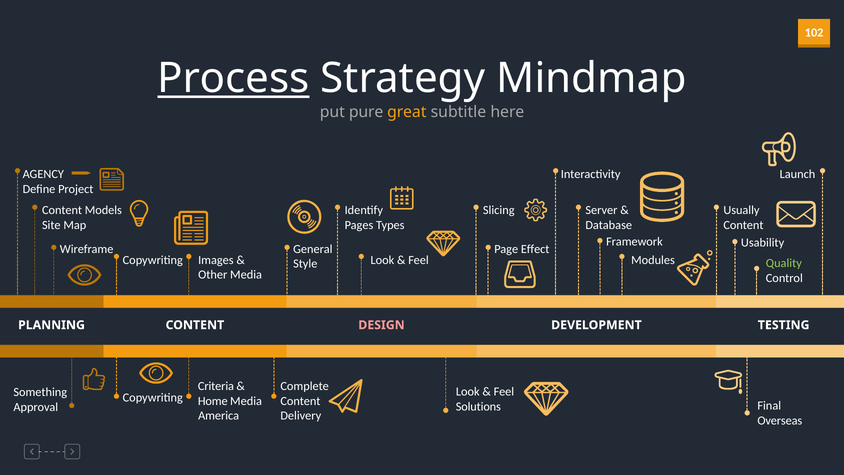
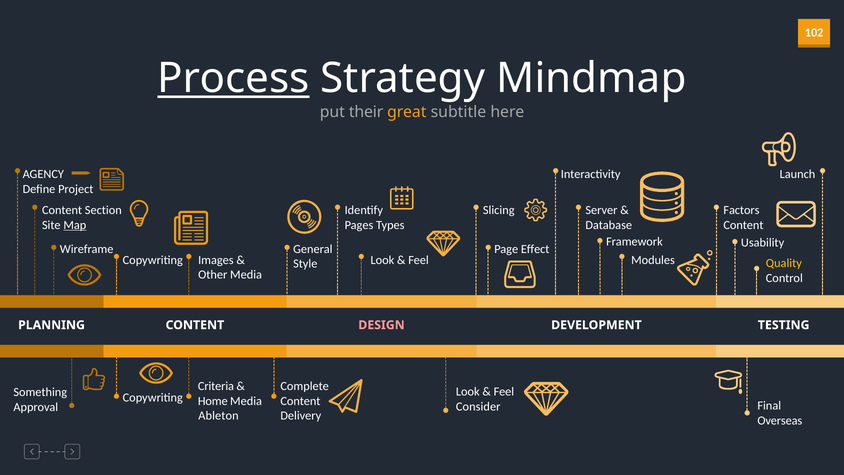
pure: pure -> their
Models: Models -> Section
Usually: Usually -> Factors
Map underline: none -> present
Quality colour: light green -> yellow
Solutions: Solutions -> Consider
America: America -> Ableton
